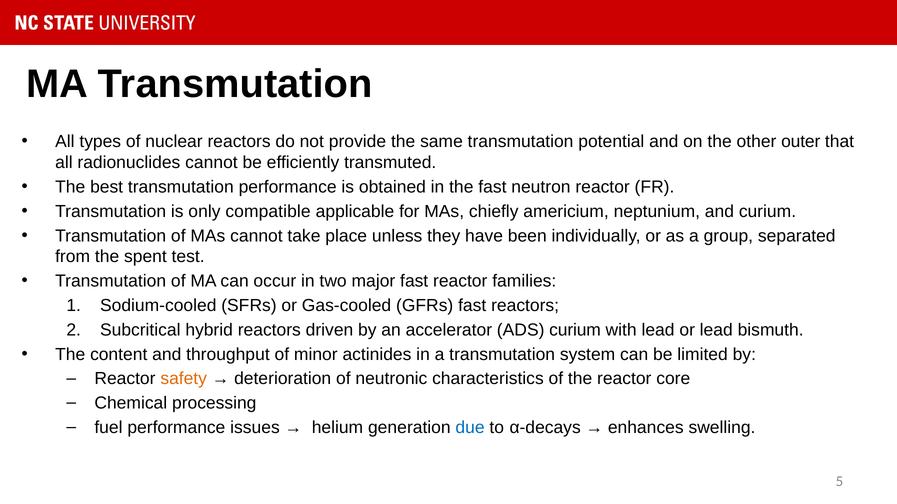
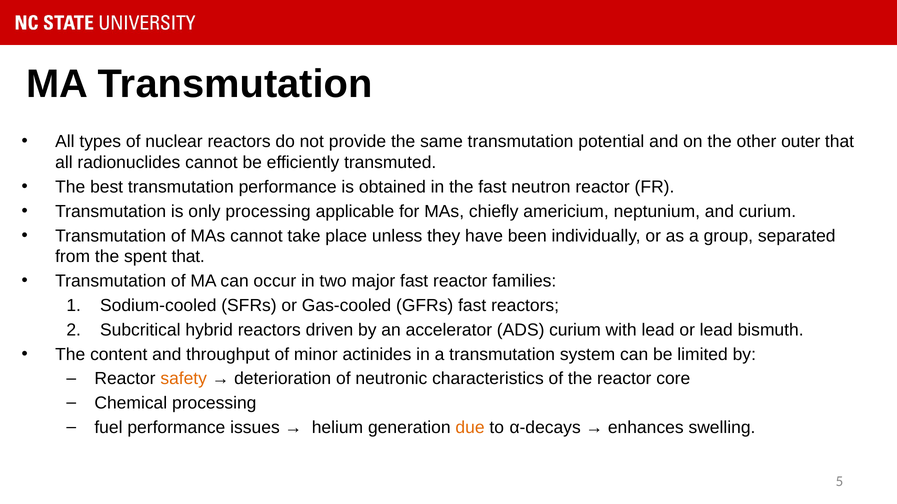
only compatible: compatible -> processing
spent test: test -> that
due colour: blue -> orange
